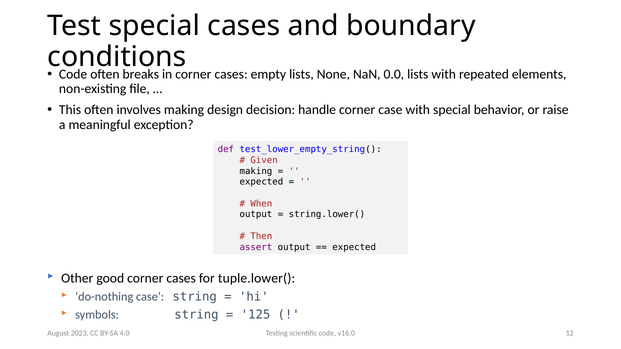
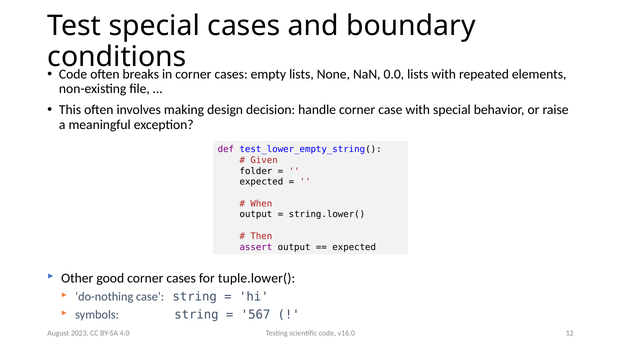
making at (256, 171): making -> folder
125: 125 -> 567
